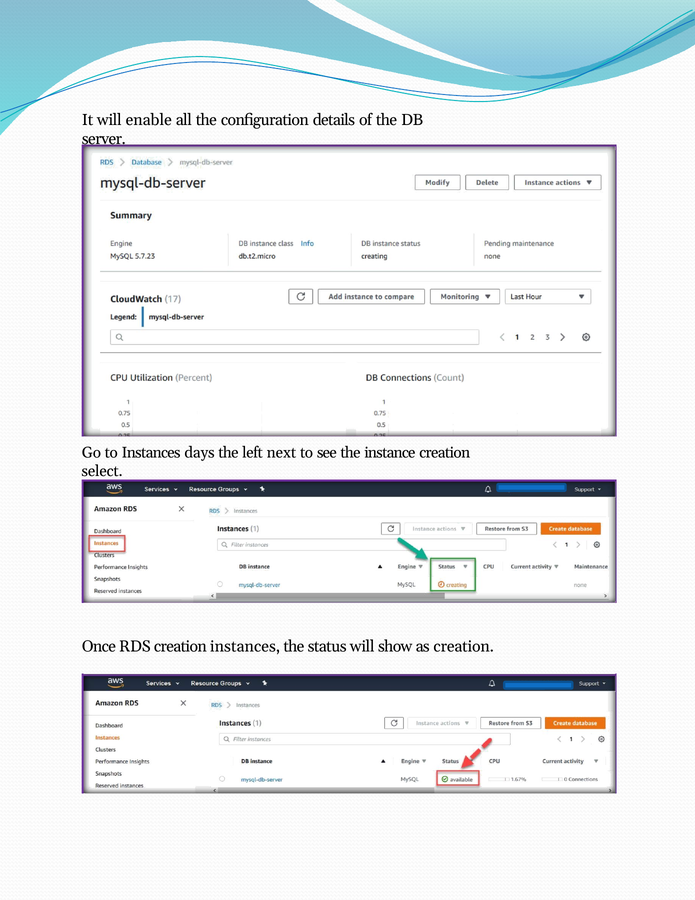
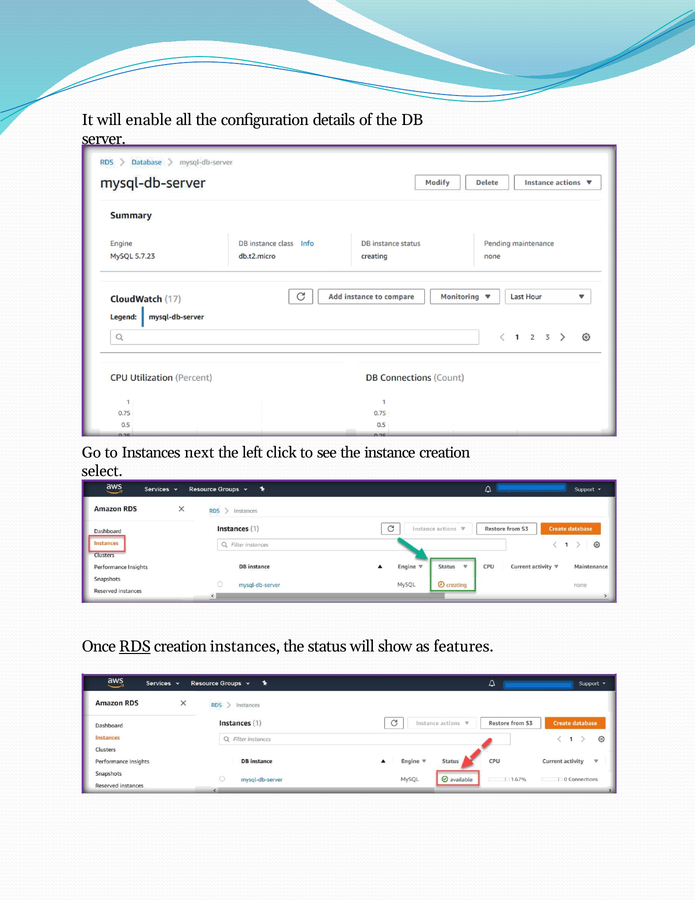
days: days -> next
next: next -> click
RDS underline: none -> present
as creation: creation -> features
